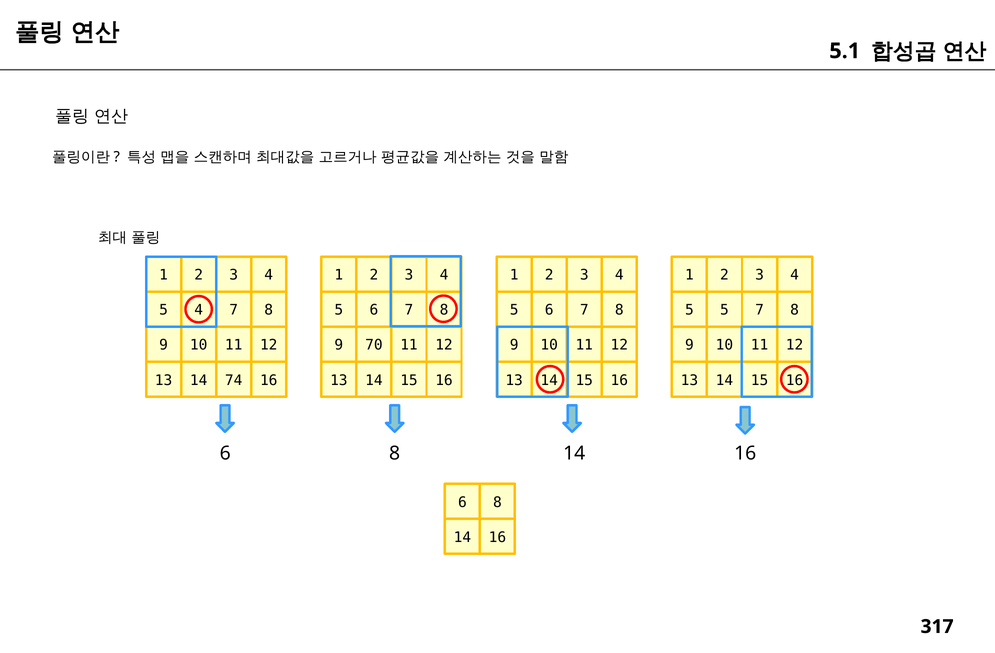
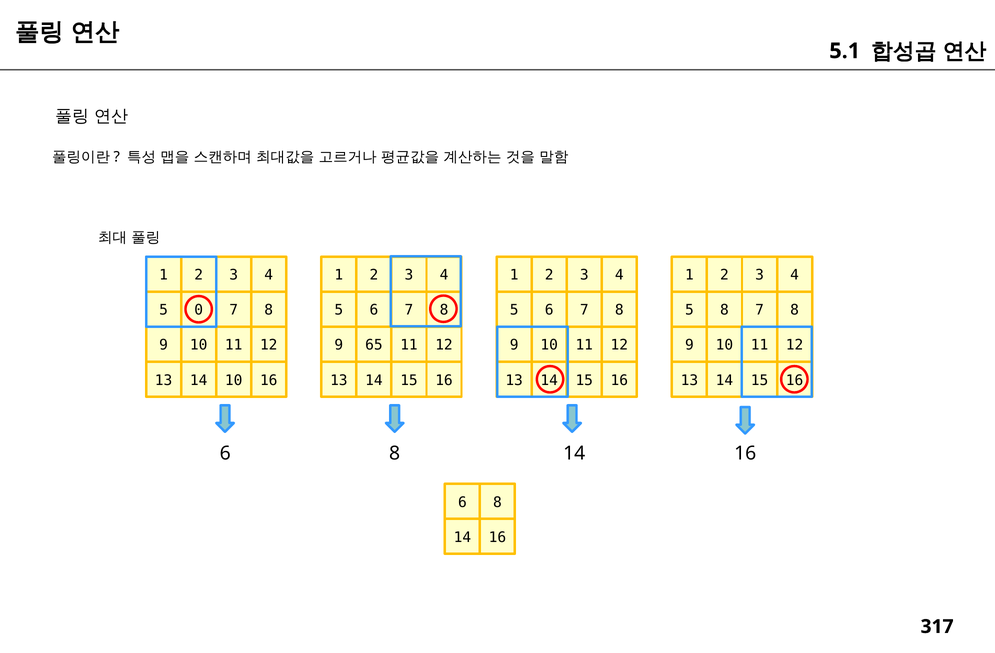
5 4: 4 -> 0
5 5: 5 -> 8
70: 70 -> 65
14 74: 74 -> 10
